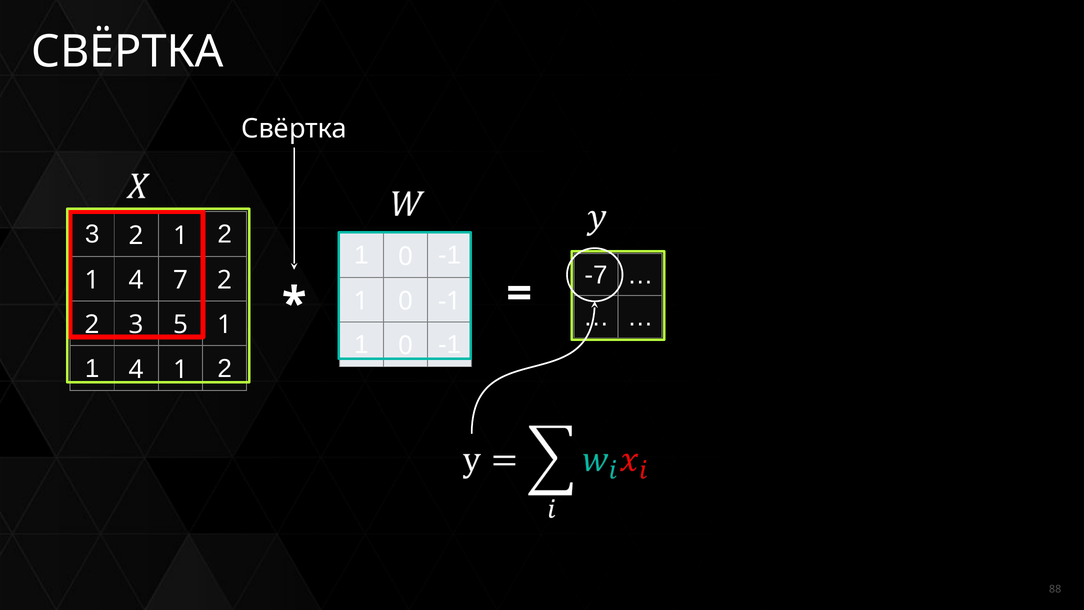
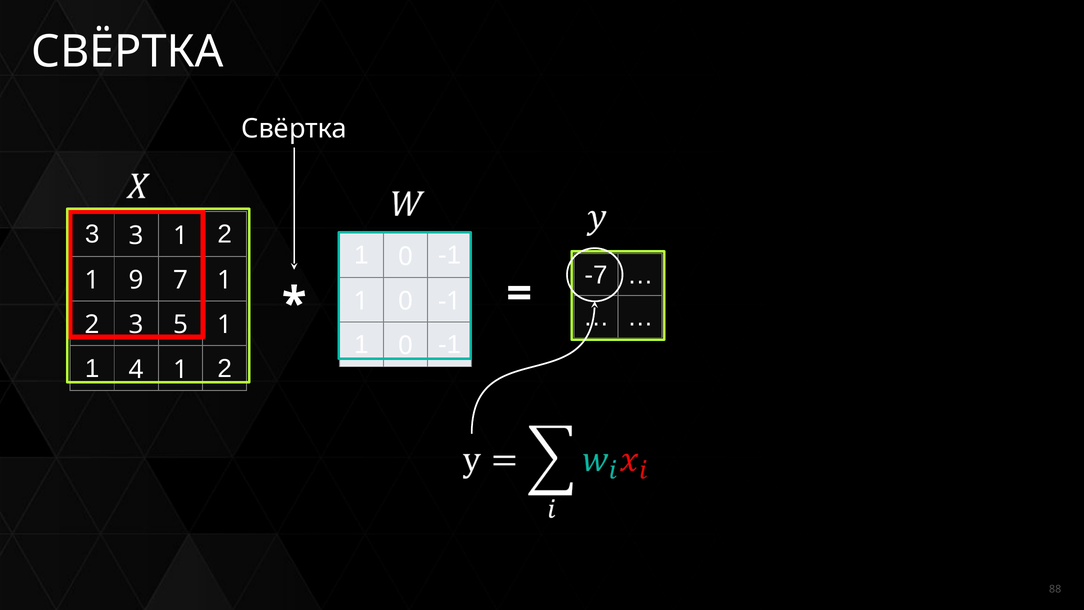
3 2: 2 -> 3
4 at (136, 280): 4 -> 9
7 2: 2 -> 1
